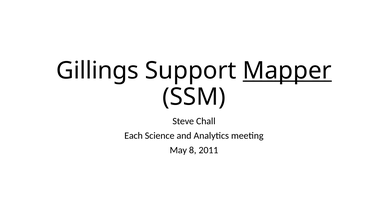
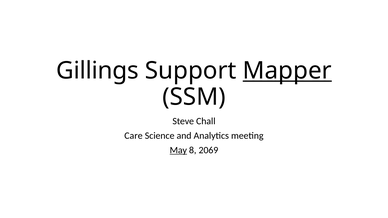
Each: Each -> Care
May underline: none -> present
2011: 2011 -> 2069
